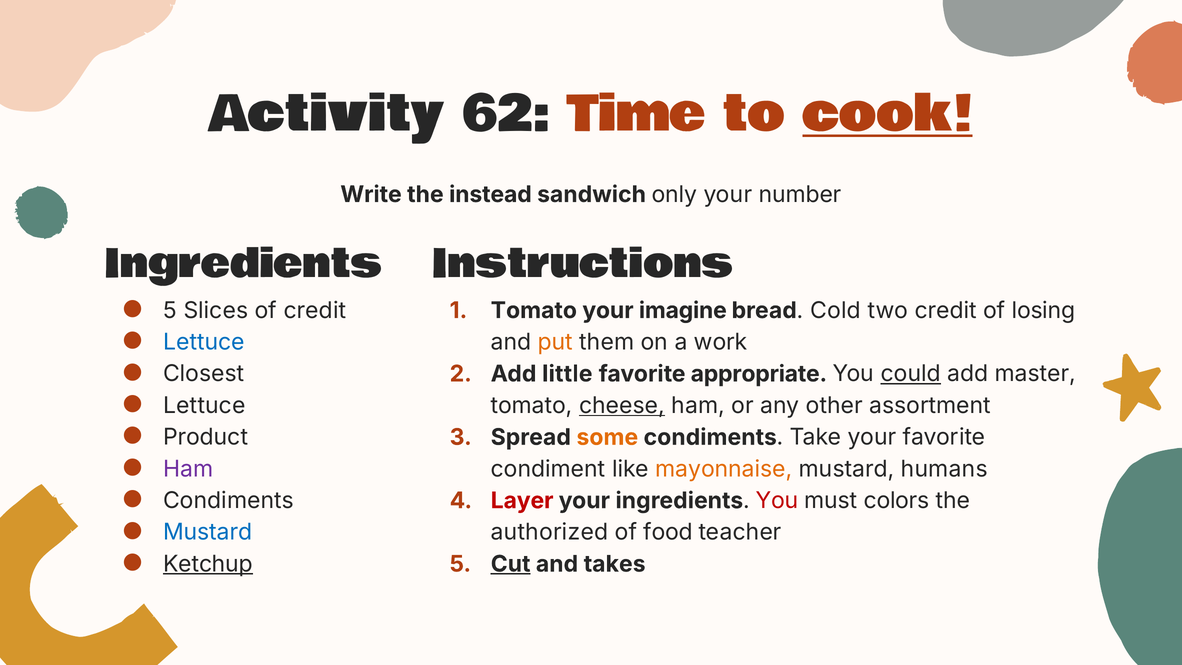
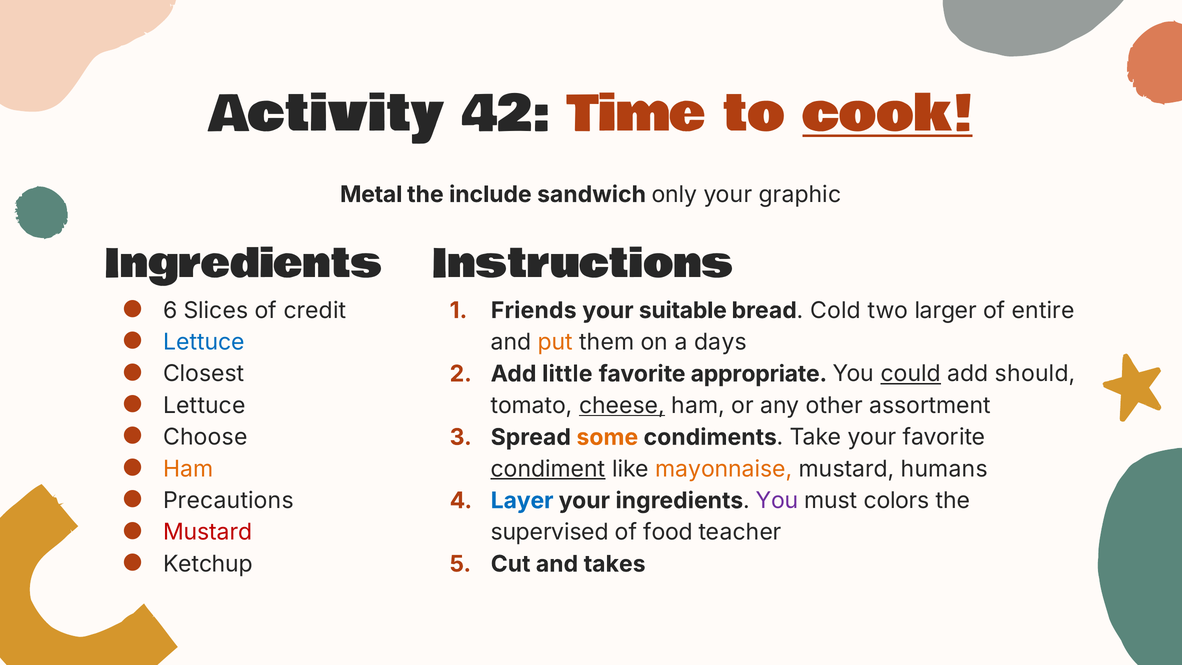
62: 62 -> 42
Write: Write -> Metal
instead: instead -> include
number: number -> graphic
5 at (170, 310): 5 -> 6
Tomato at (534, 310): Tomato -> Friends
imagine: imagine -> suitable
two credit: credit -> larger
losing: losing -> entire
work: work -> days
master: master -> should
Product: Product -> Choose
Ham at (188, 469) colour: purple -> orange
condiment underline: none -> present
Condiments at (229, 501): Condiments -> Precautions
Layer colour: red -> blue
You at (777, 501) colour: red -> purple
Mustard at (208, 532) colour: blue -> red
authorized: authorized -> supervised
Ketchup underline: present -> none
Cut underline: present -> none
